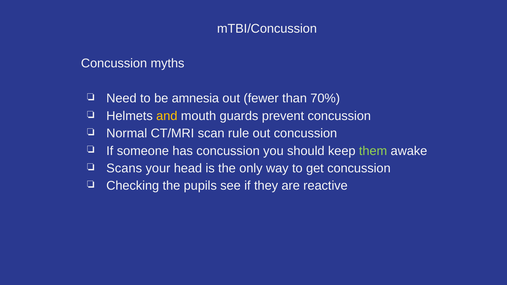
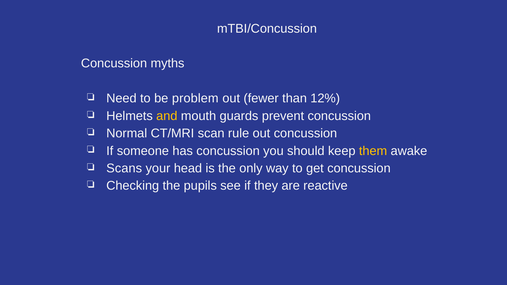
amnesia: amnesia -> problem
70%: 70% -> 12%
them colour: light green -> yellow
